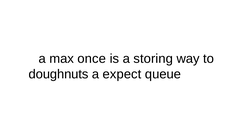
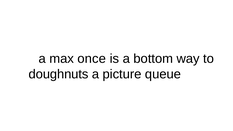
storing: storing -> bottom
expect: expect -> picture
